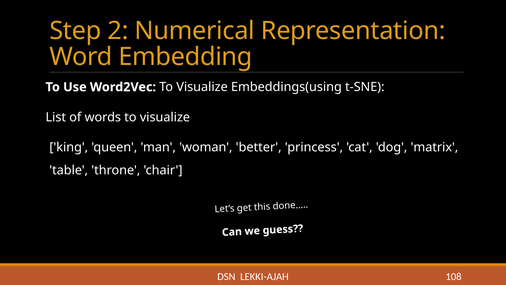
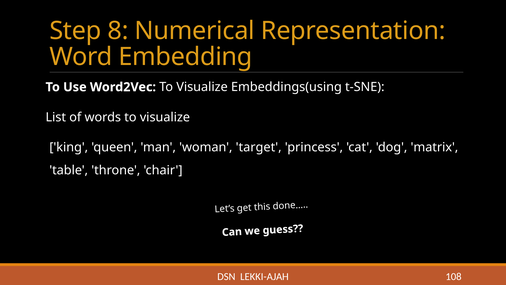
2: 2 -> 8
better: better -> target
